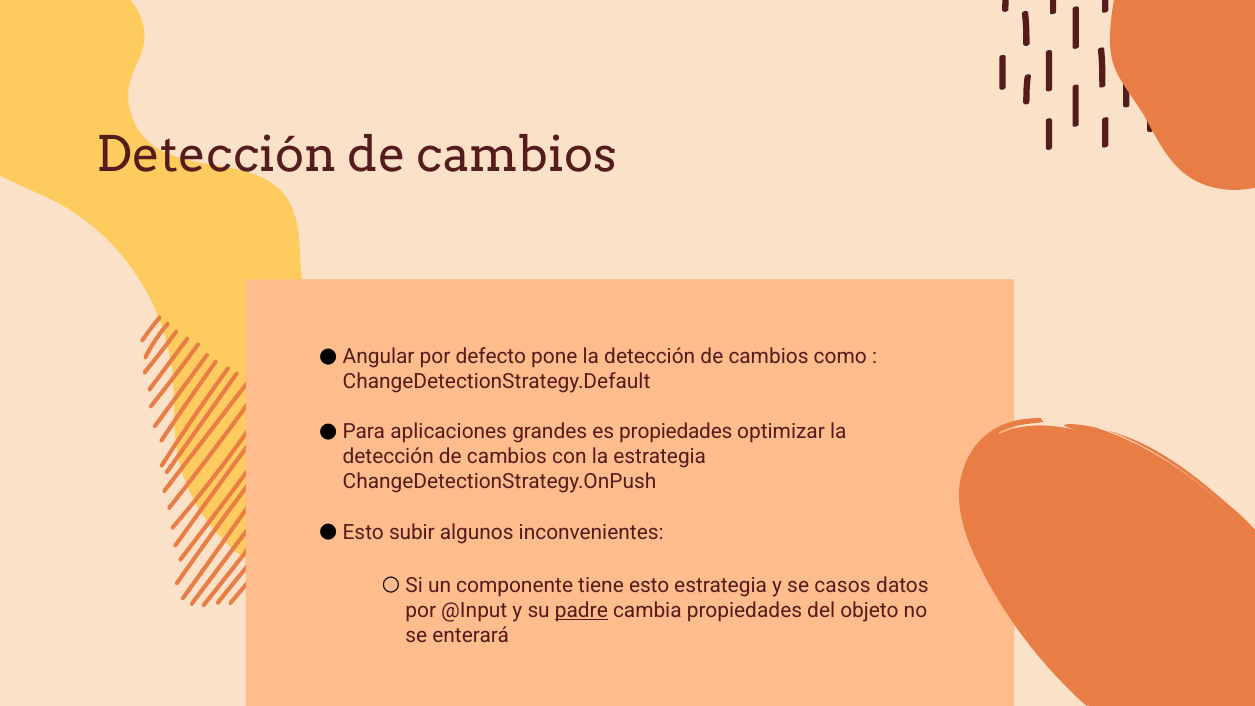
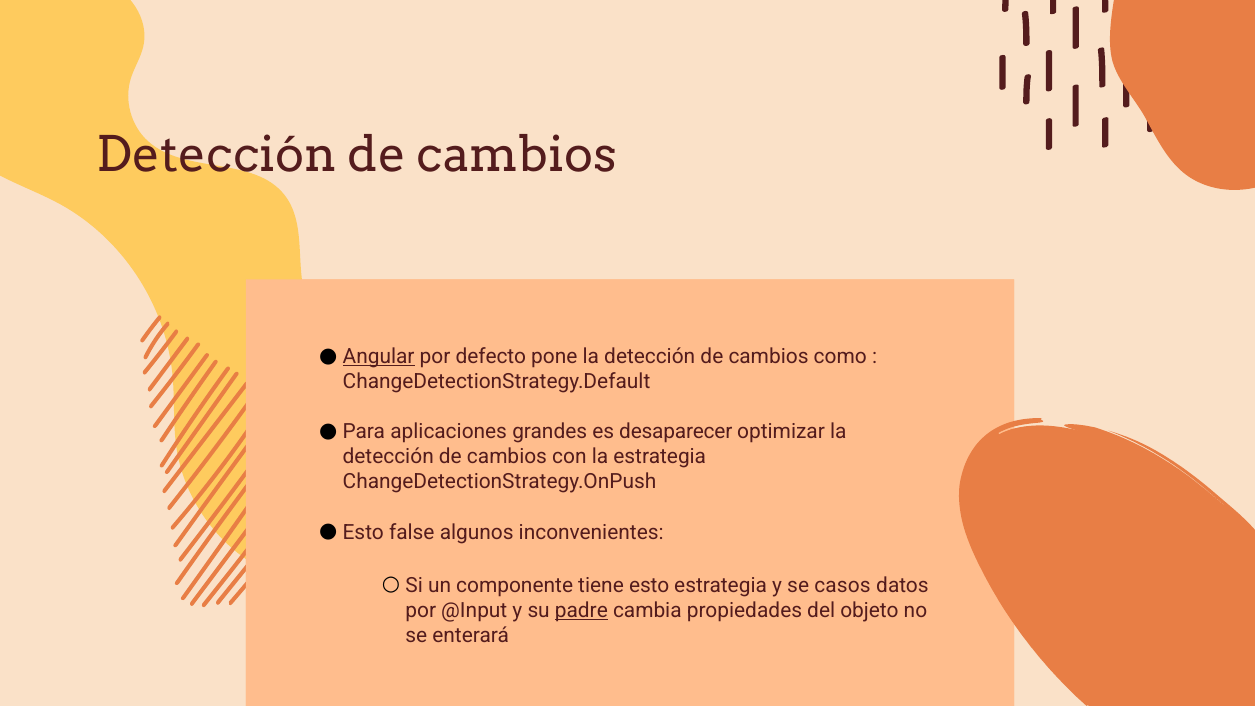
Angular underline: none -> present
es propiedades: propiedades -> desaparecer
subir: subir -> false
